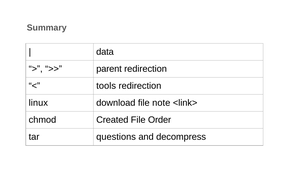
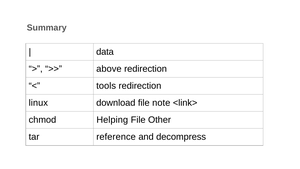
parent: parent -> above
Created: Created -> Helping
Order: Order -> Other
questions: questions -> reference
